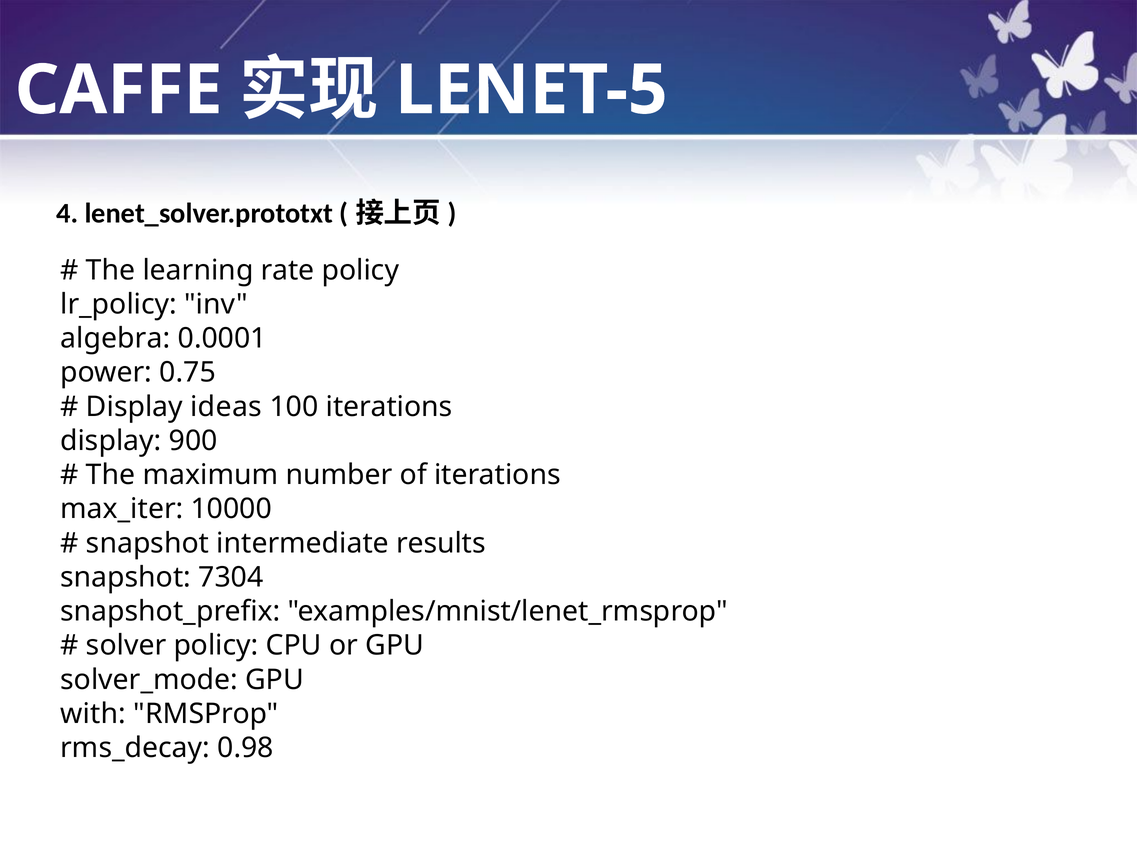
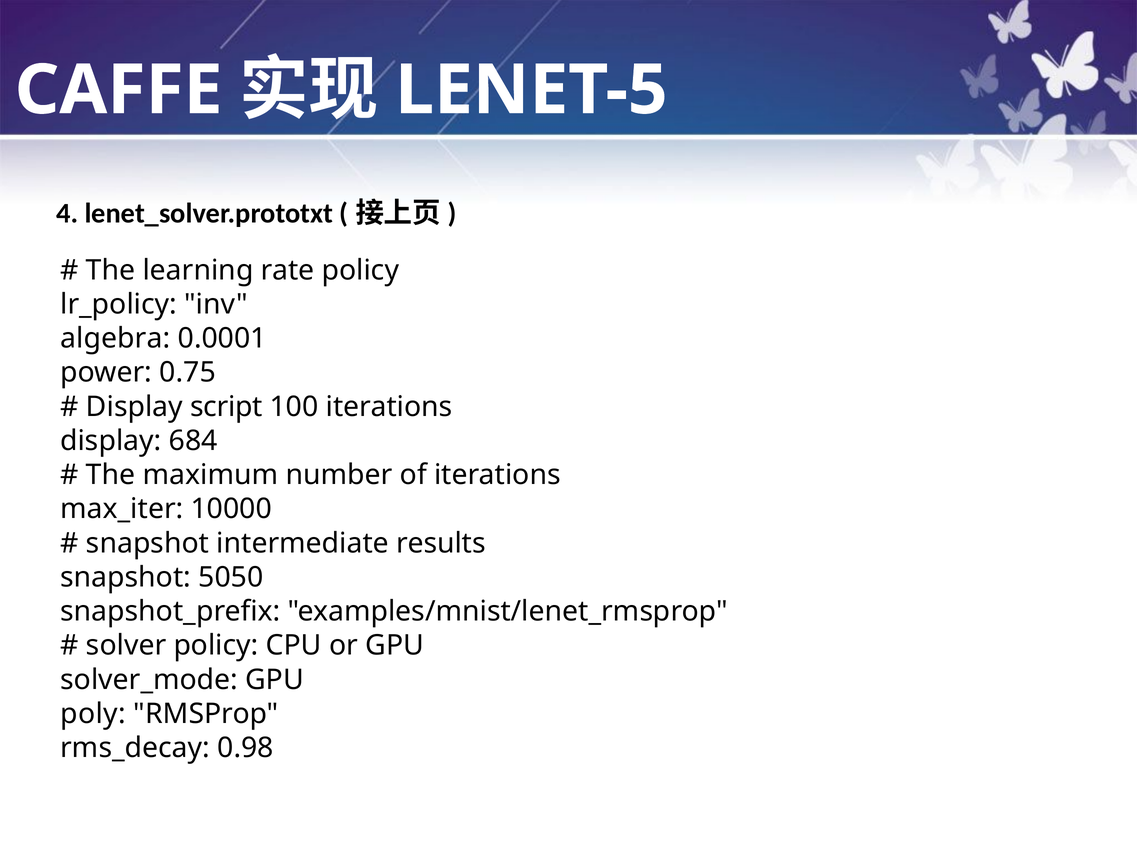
ideas: ideas -> script
900: 900 -> 684
7304: 7304 -> 5050
with: with -> poly
